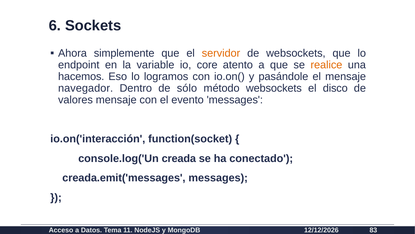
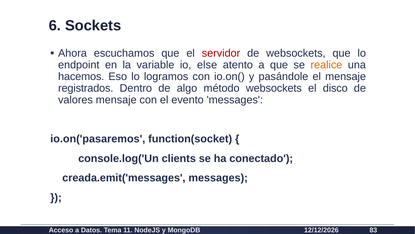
simplemente: simplemente -> escuchamos
servidor colour: orange -> red
core: core -> else
navegador: navegador -> registrados
sólo: sólo -> algo
io.on('interacción: io.on('interacción -> io.on('pasaremos
creada: creada -> clients
